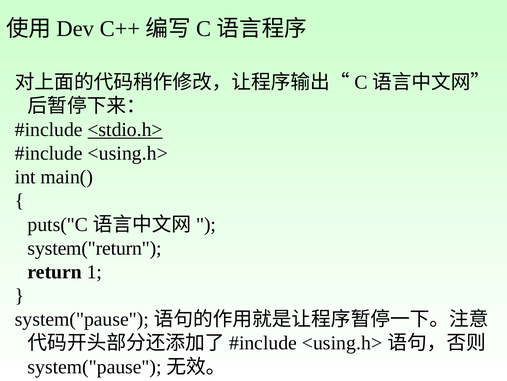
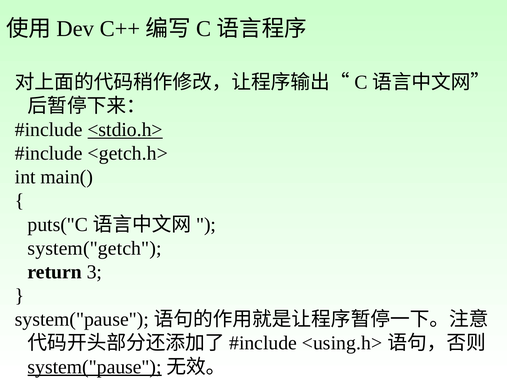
<using.h> at (128, 153): <using.h> -> <getch.h>
system("return: system("return -> system("getch
1: 1 -> 3
system("pause at (95, 366) underline: none -> present
